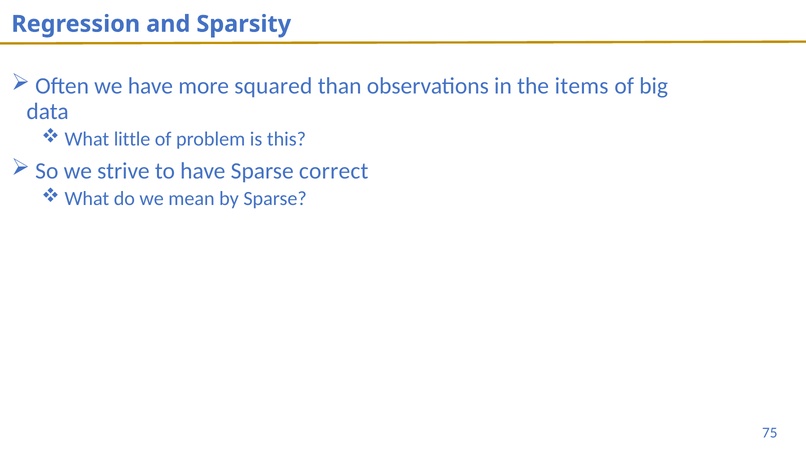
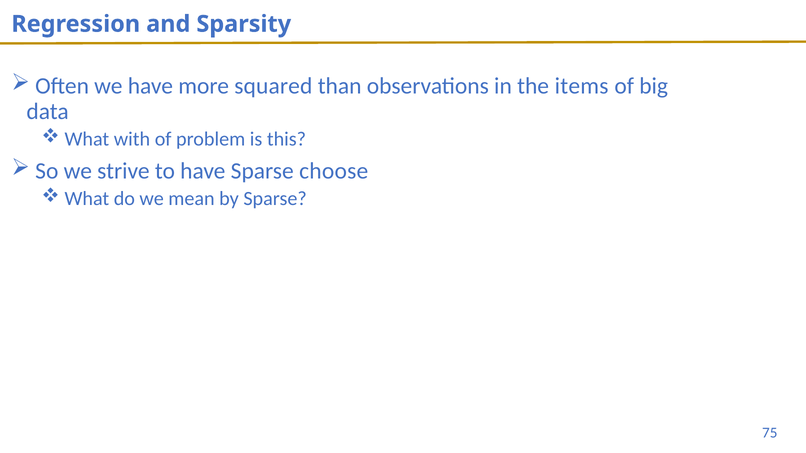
little: little -> with
correct: correct -> choose
